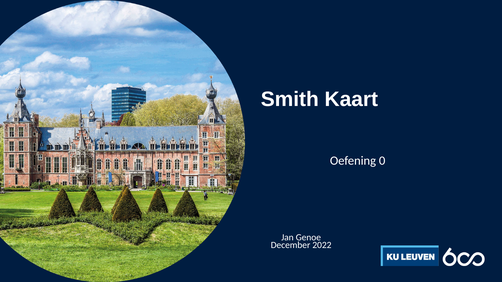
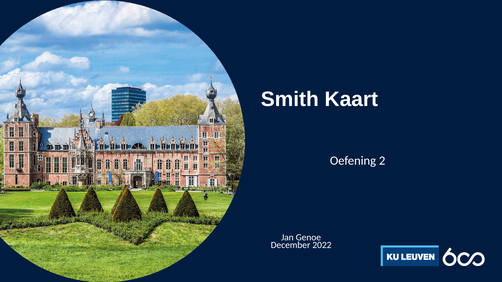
0: 0 -> 2
